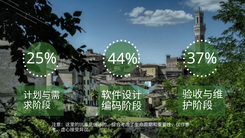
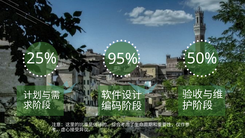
37%: 37% -> 50%
44%: 44% -> 95%
